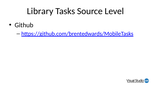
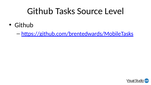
Library at (40, 11): Library -> Github
